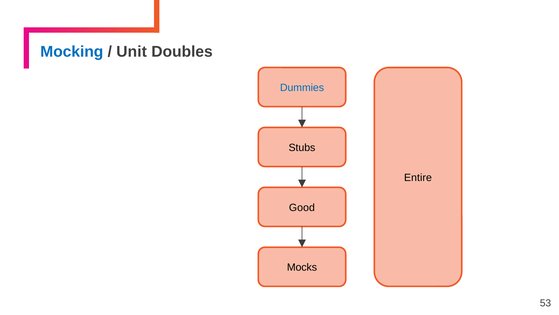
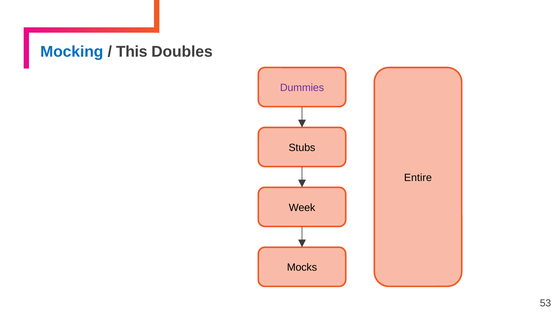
Unit: Unit -> This
Dummies colour: blue -> purple
Good: Good -> Week
